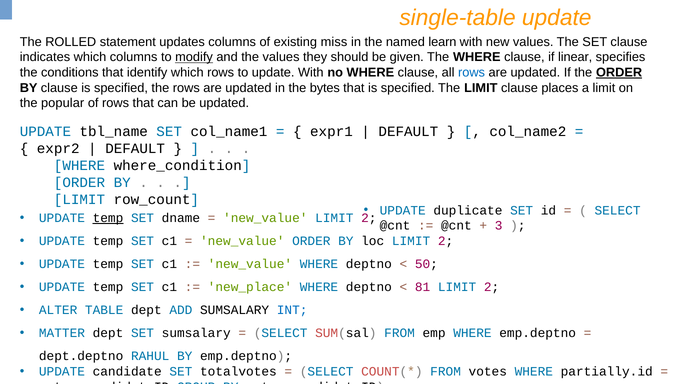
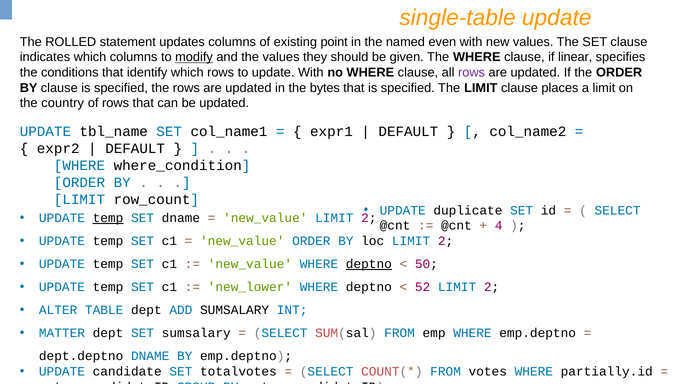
miss: miss -> point
learn: learn -> even
rows at (472, 72) colour: blue -> purple
ORDER at (619, 72) underline: present -> none
popular: popular -> country
3: 3 -> 4
deptno at (369, 264) underline: none -> present
new_place: new_place -> new_lower
81: 81 -> 52
dept.deptno RAHUL: RAHUL -> DNAME
